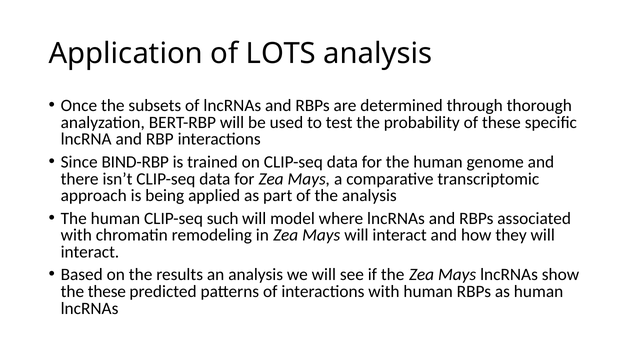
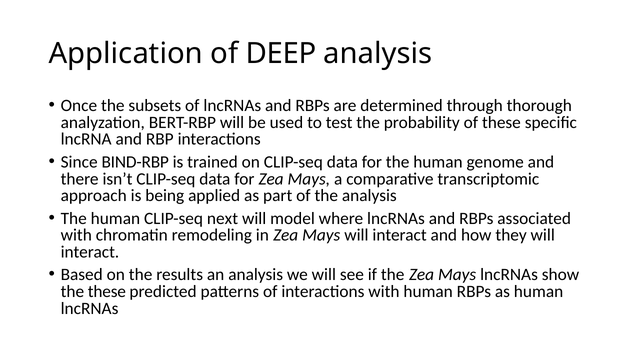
LOTS: LOTS -> DEEP
such: such -> next
